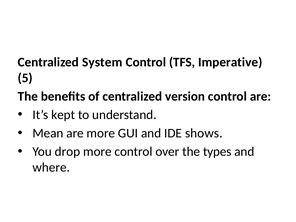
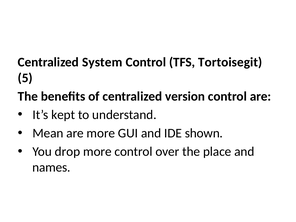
Imperative: Imperative -> Tortoisegit
shows: shows -> shown
types: types -> place
where: where -> names
